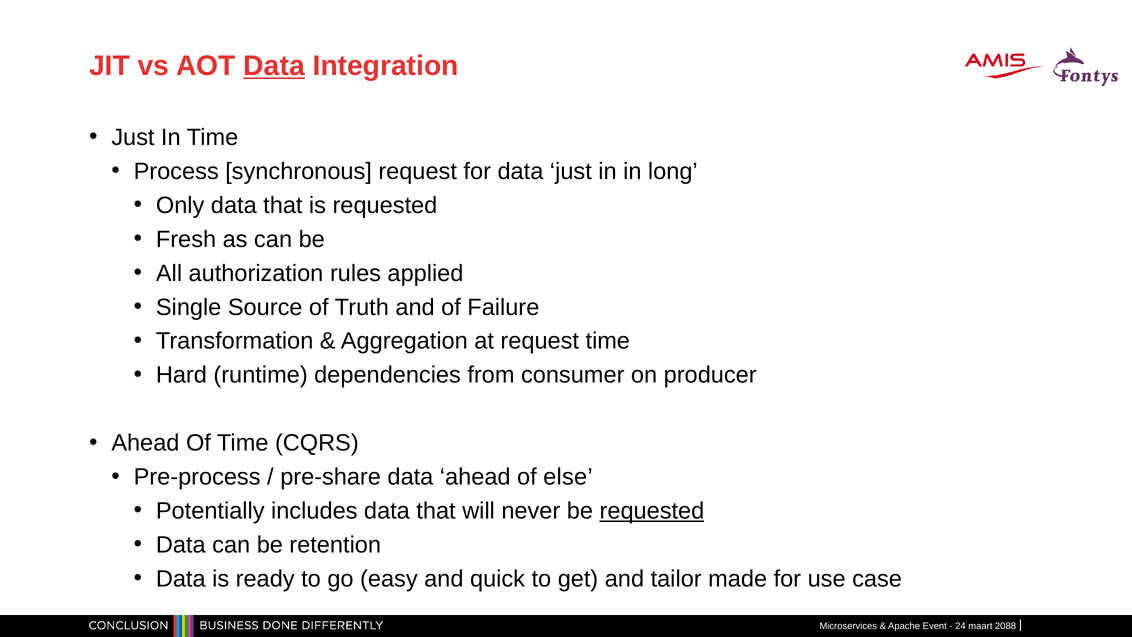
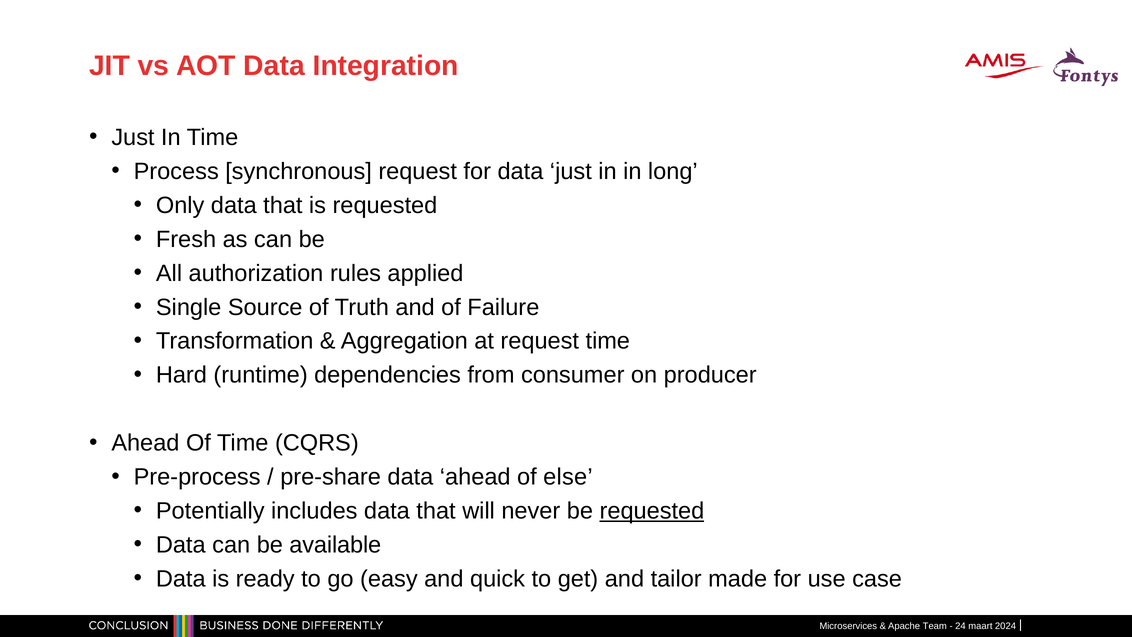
Data at (274, 66) underline: present -> none
retention: retention -> available
Event: Event -> Team
2088: 2088 -> 2024
